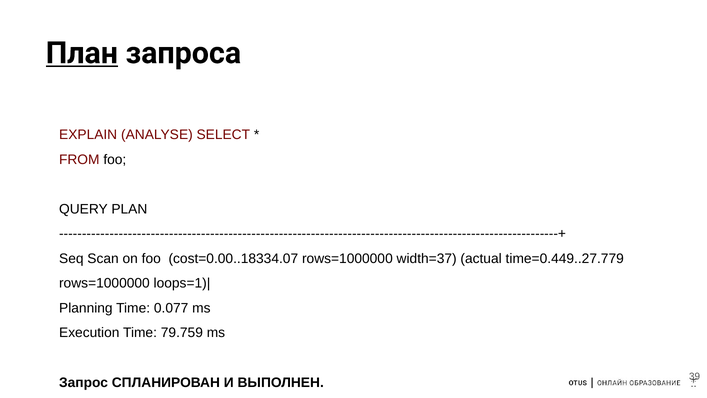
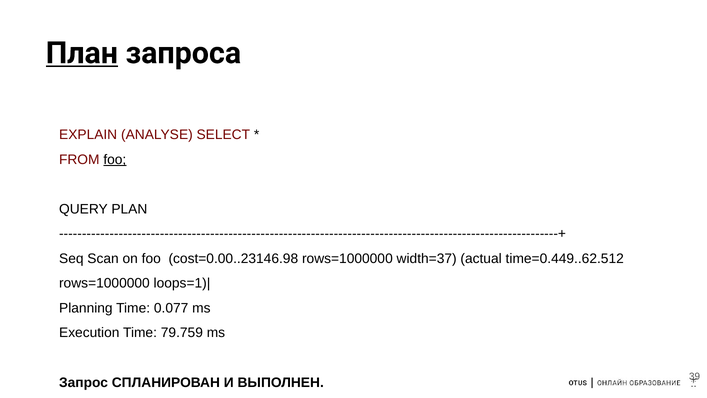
foo at (115, 159) underline: none -> present
cost=0.00..18334.07: cost=0.00..18334.07 -> cost=0.00..23146.98
time=0.449..27.779: time=0.449..27.779 -> time=0.449..62.512
